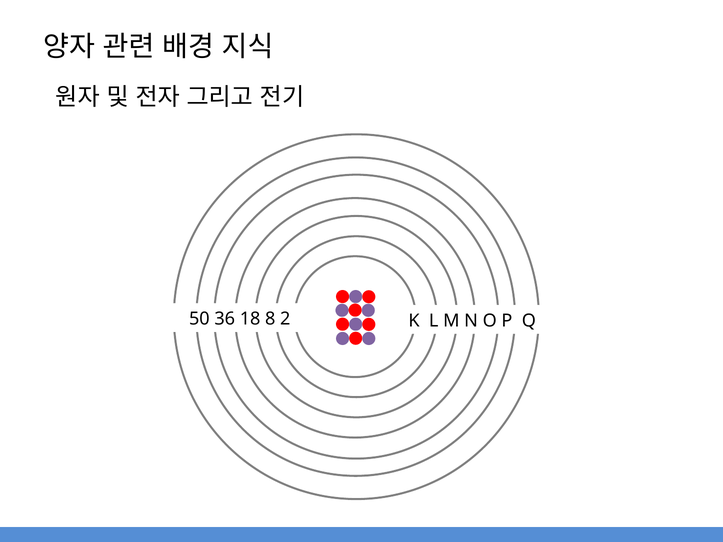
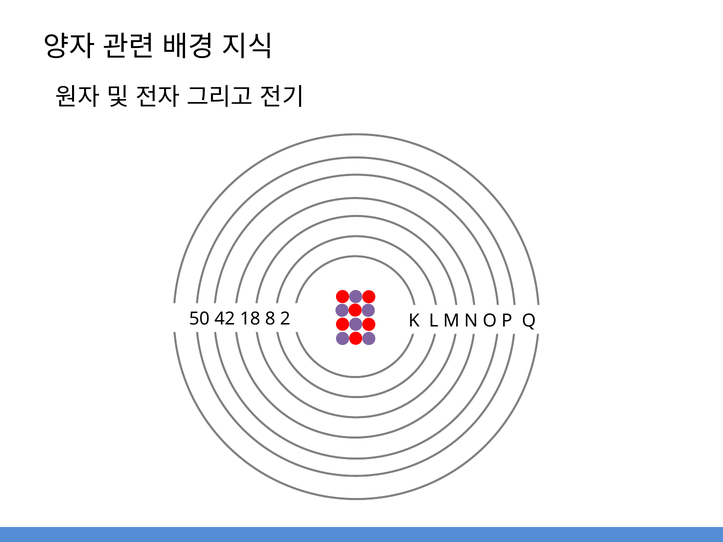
36: 36 -> 42
